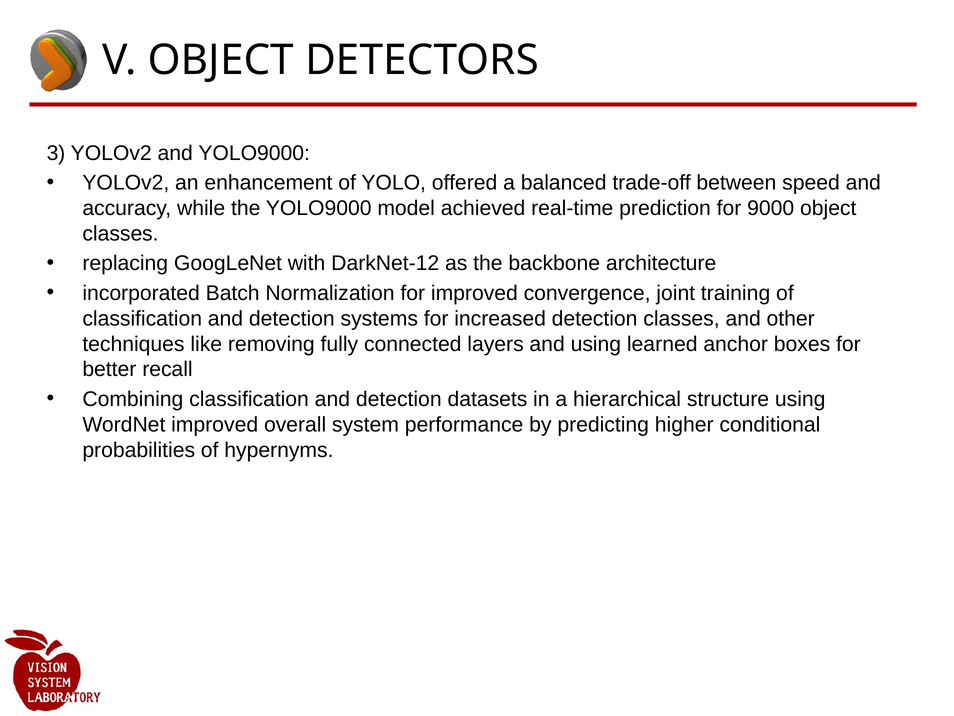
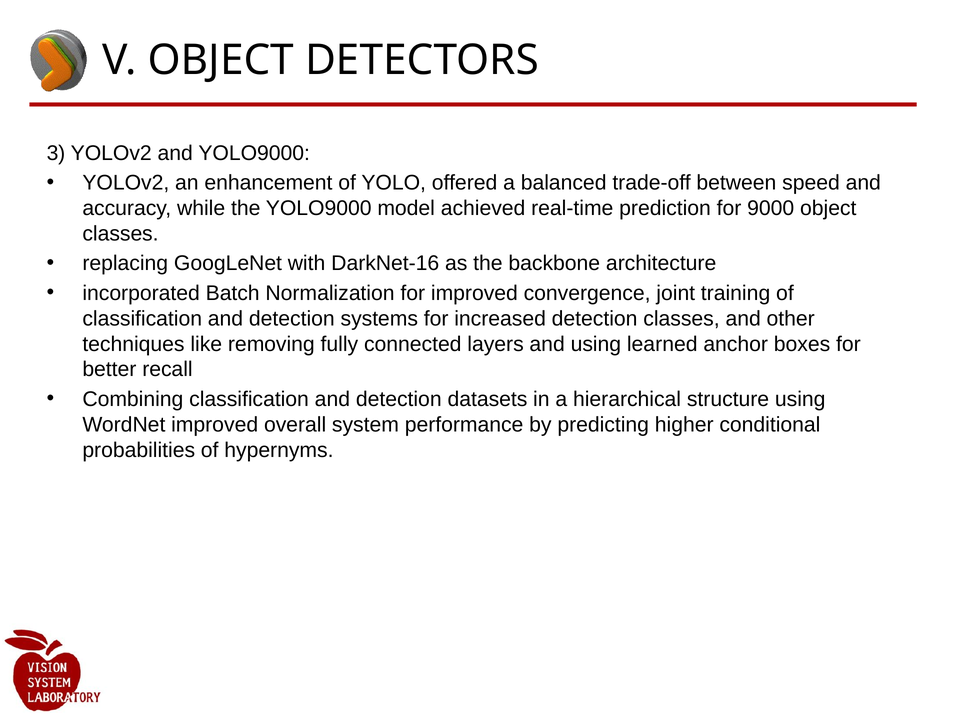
DarkNet-12: DarkNet-12 -> DarkNet-16
